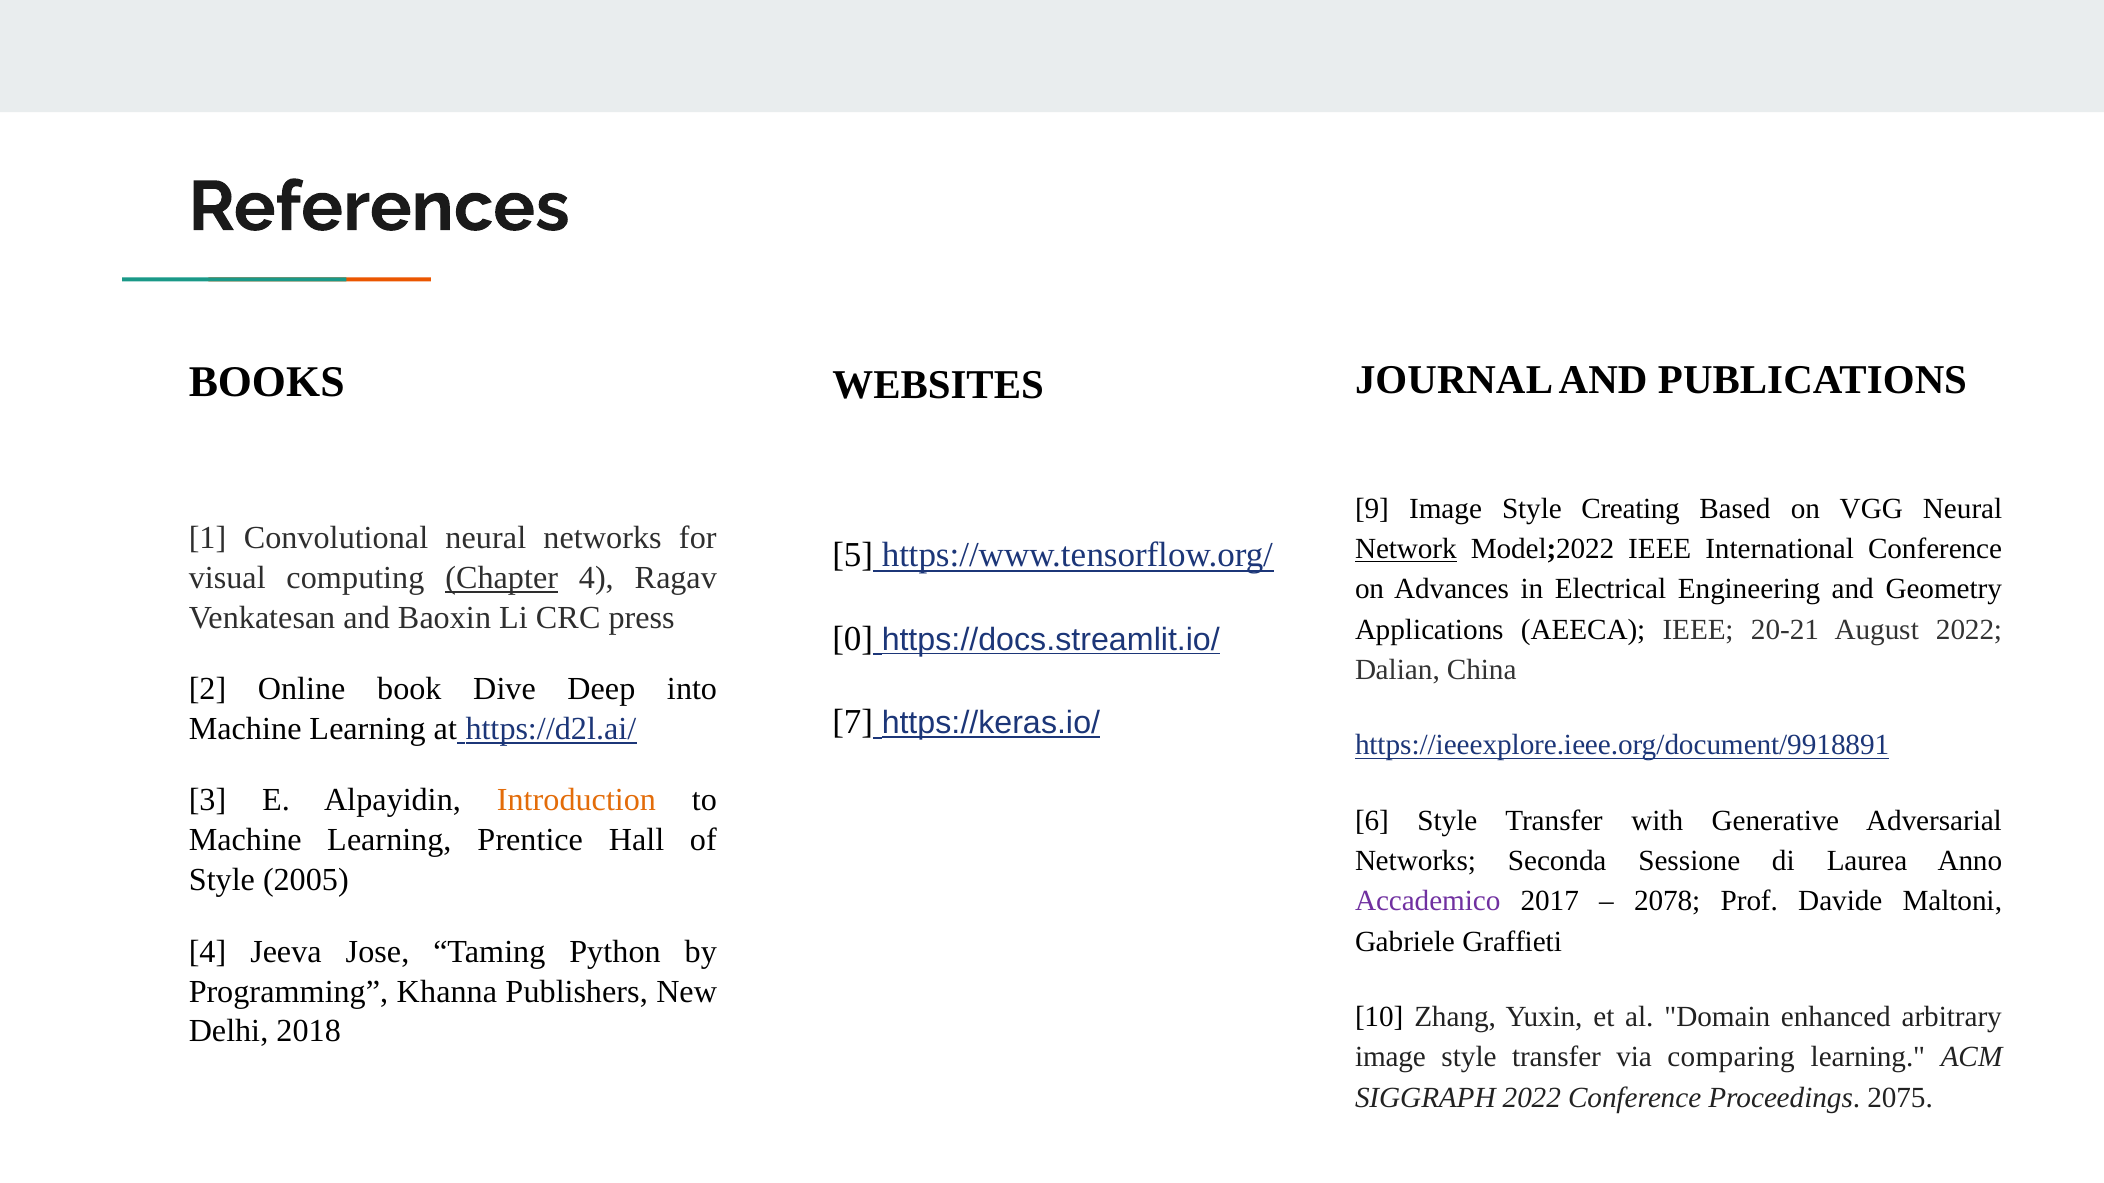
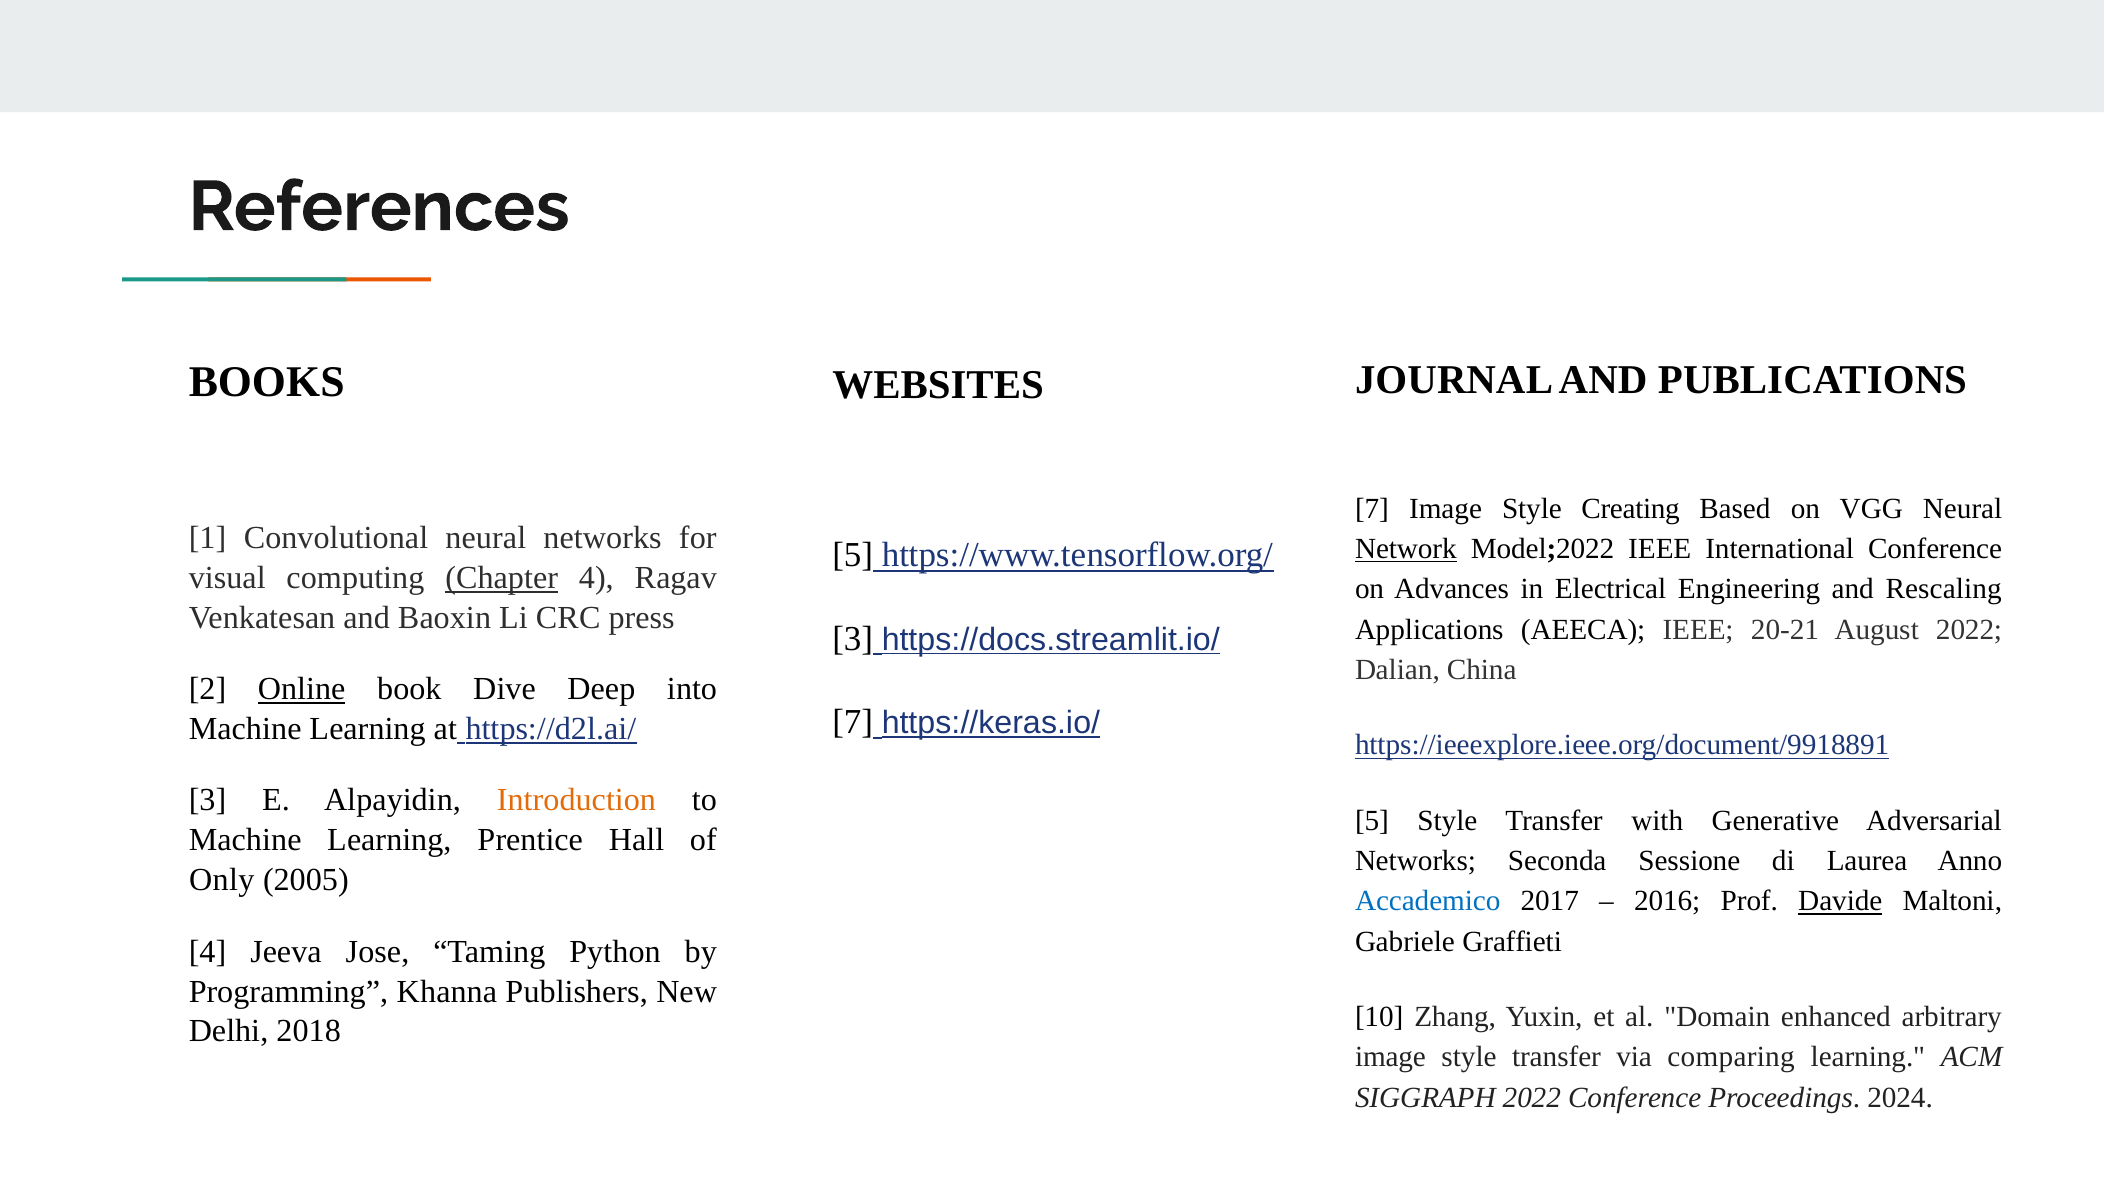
9 at (1372, 509): 9 -> 7
Geometry: Geometry -> Rescaling
0 at (853, 639): 0 -> 3
Online underline: none -> present
6 at (1372, 821): 6 -> 5
Style at (222, 881): Style -> Only
Accademico colour: purple -> blue
2078: 2078 -> 2016
Davide underline: none -> present
2075: 2075 -> 2024
